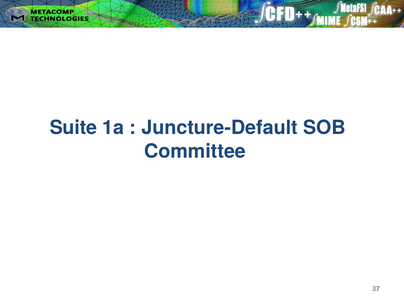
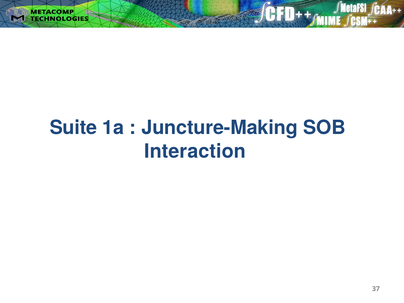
Juncture-Default: Juncture-Default -> Juncture-Making
Committee: Committee -> Interaction
